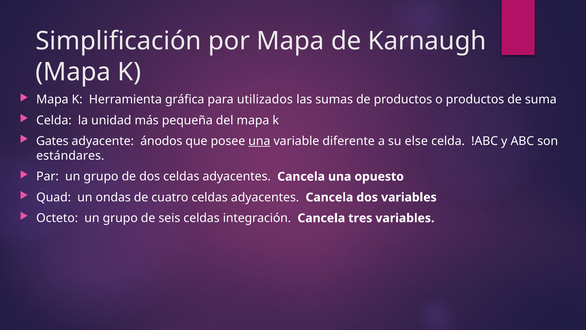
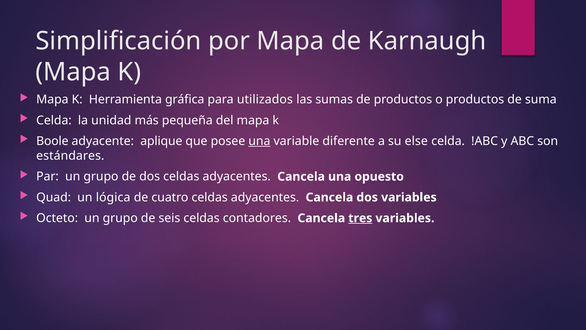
Gates: Gates -> Boole
ánodos: ánodos -> aplique
ondas: ondas -> lógica
integración: integración -> contadores
tres underline: none -> present
